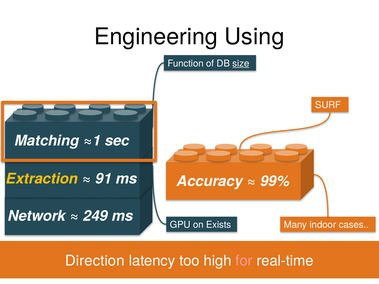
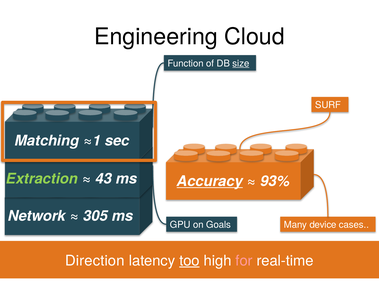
Using: Using -> Cloud
Extraction colour: yellow -> light green
91: 91 -> 43
Accuracy underline: none -> present
99%: 99% -> 93%
249: 249 -> 305
Exists: Exists -> Goals
indoor: indoor -> device
too underline: none -> present
